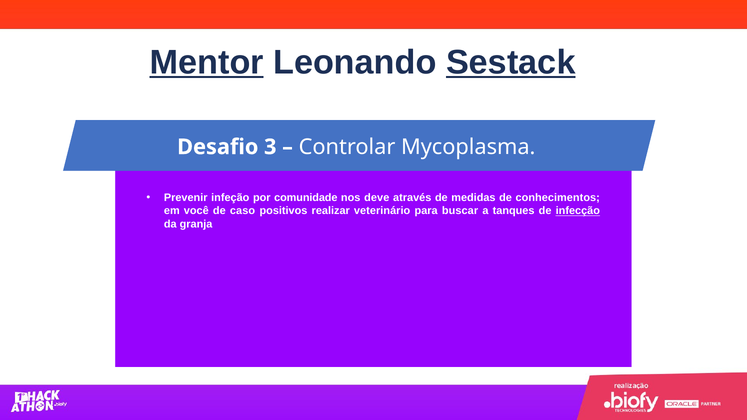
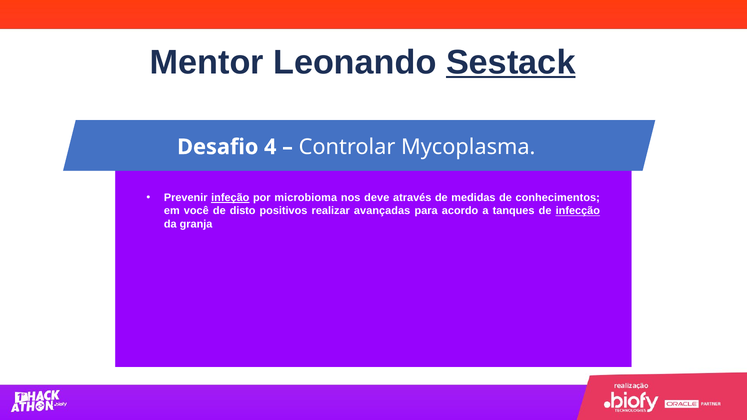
Mentor underline: present -> none
3: 3 -> 4
infeção underline: none -> present
comunidade: comunidade -> microbioma
caso: caso -> disto
veterinário: veterinário -> avançadas
buscar: buscar -> acordo
